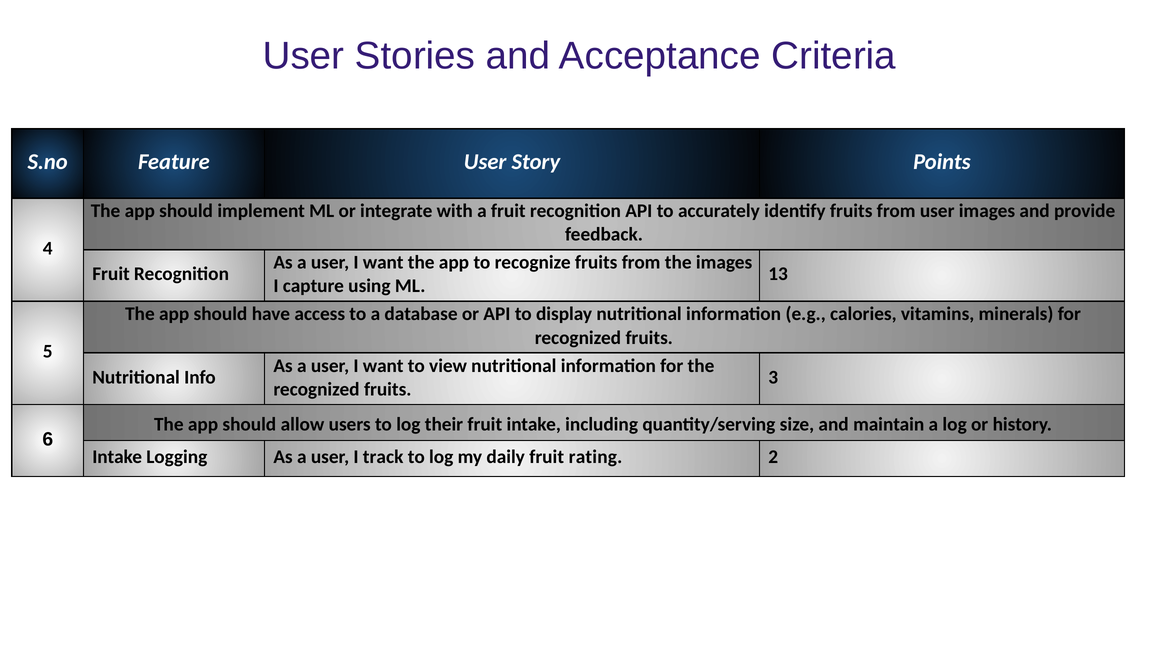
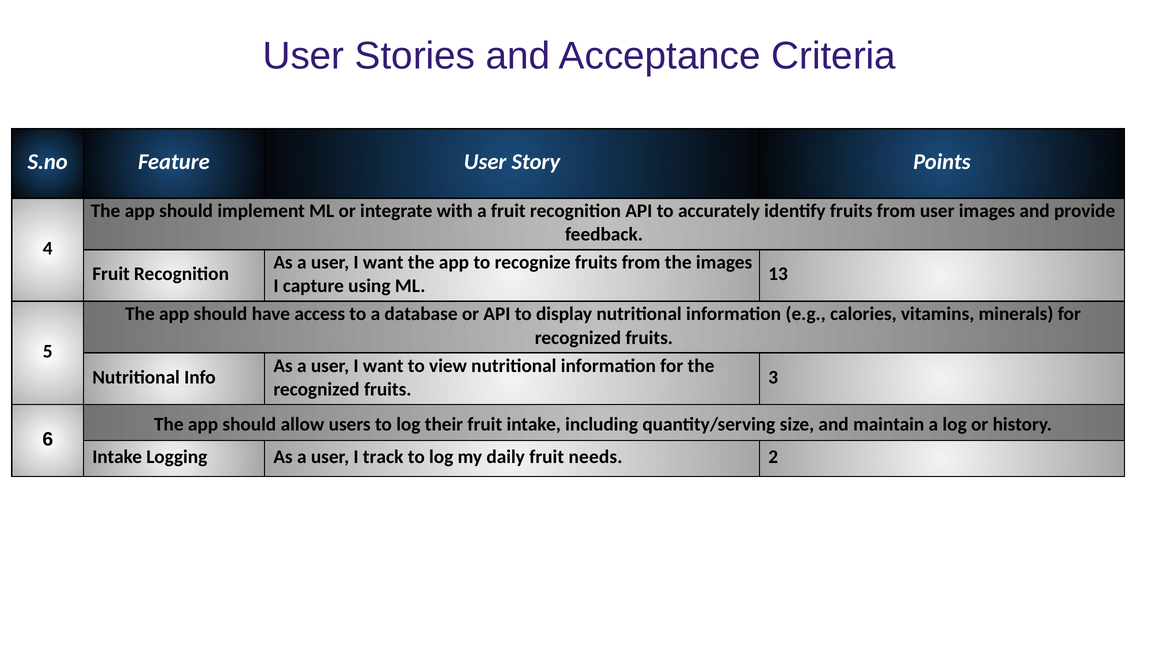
rating: rating -> needs
